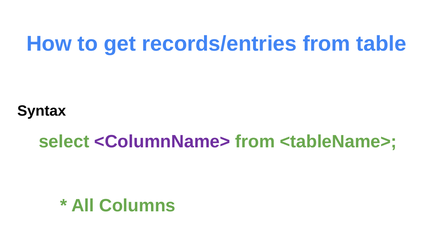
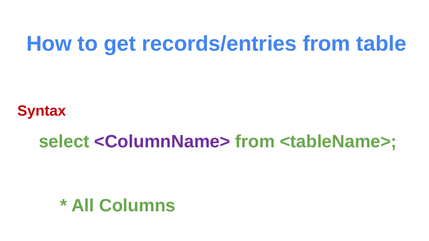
Syntax colour: black -> red
